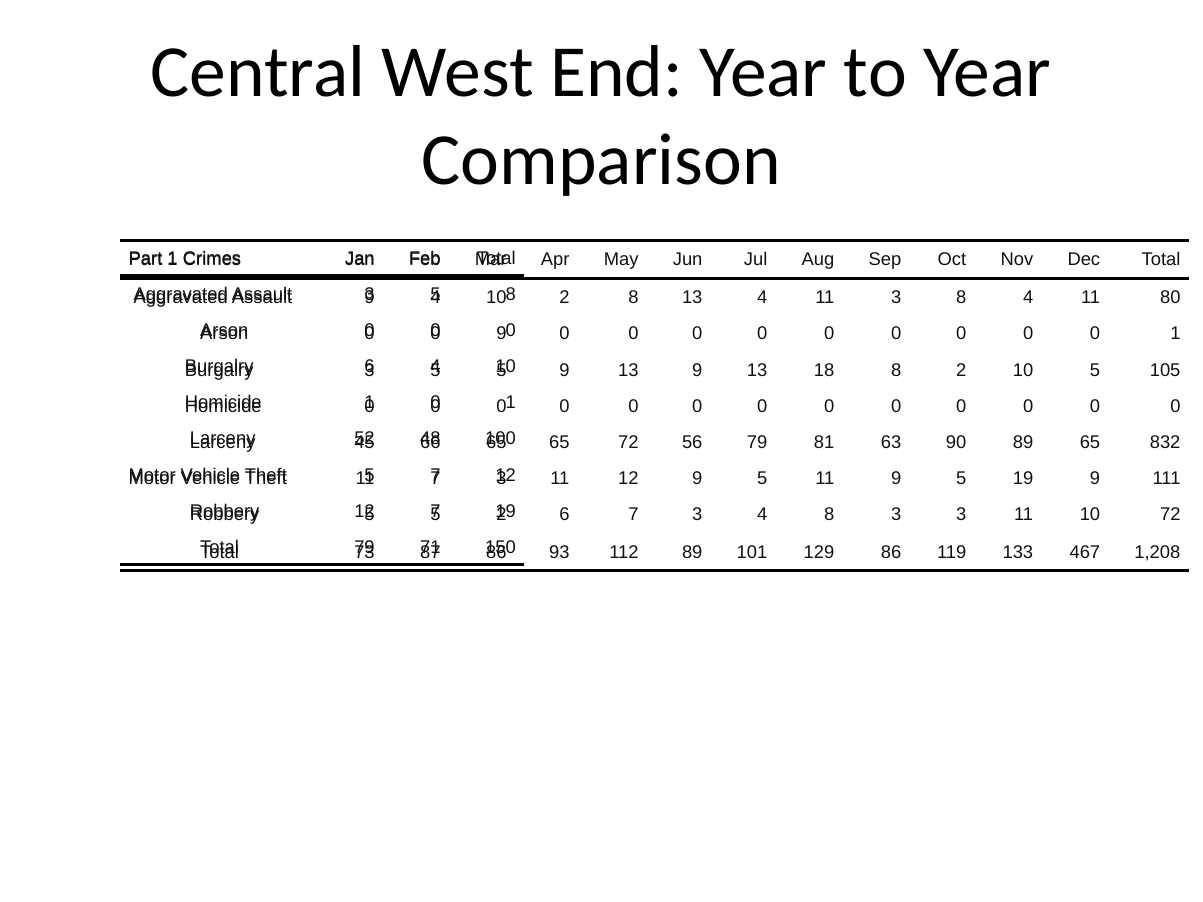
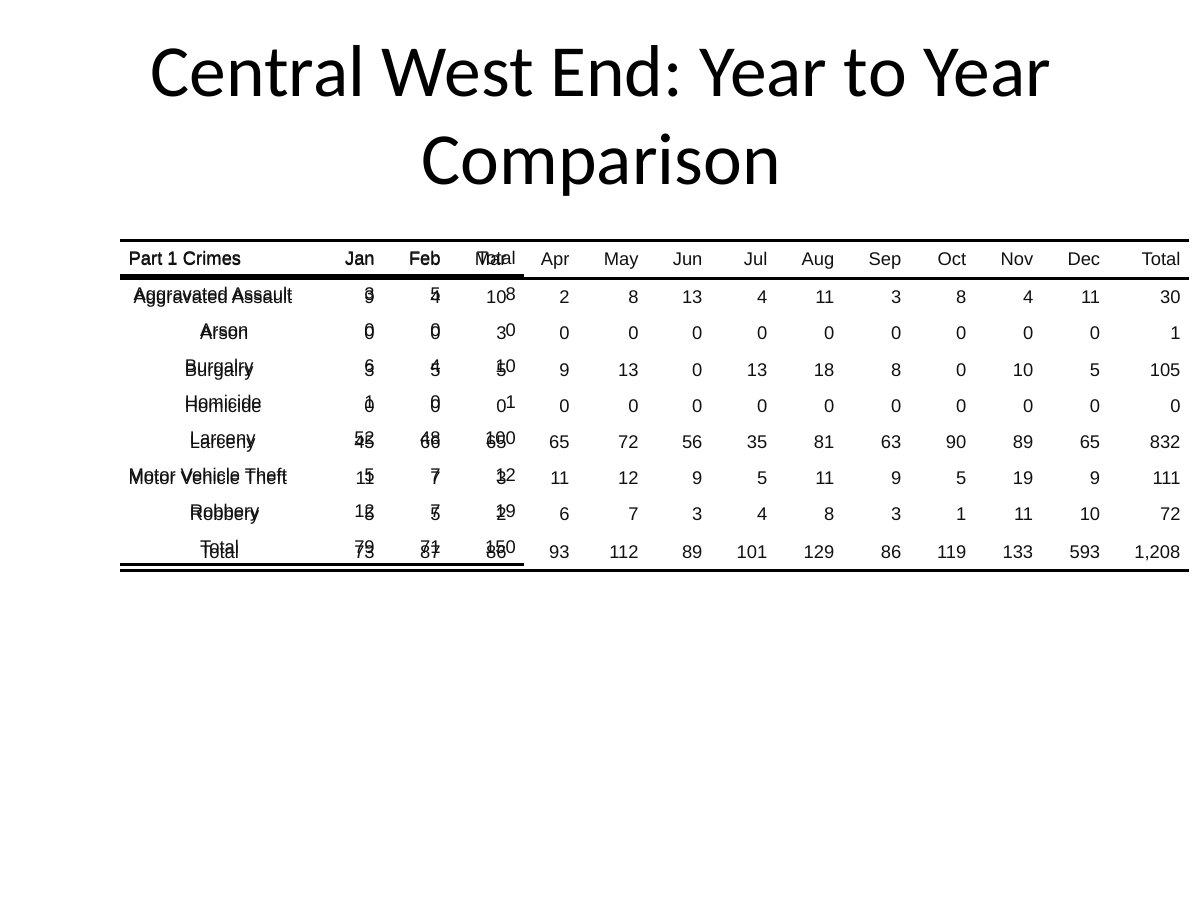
80: 80 -> 30
9 at (502, 334): 9 -> 3
13 9: 9 -> 0
8 2: 2 -> 0
56 79: 79 -> 35
3 3: 3 -> 1
467: 467 -> 593
